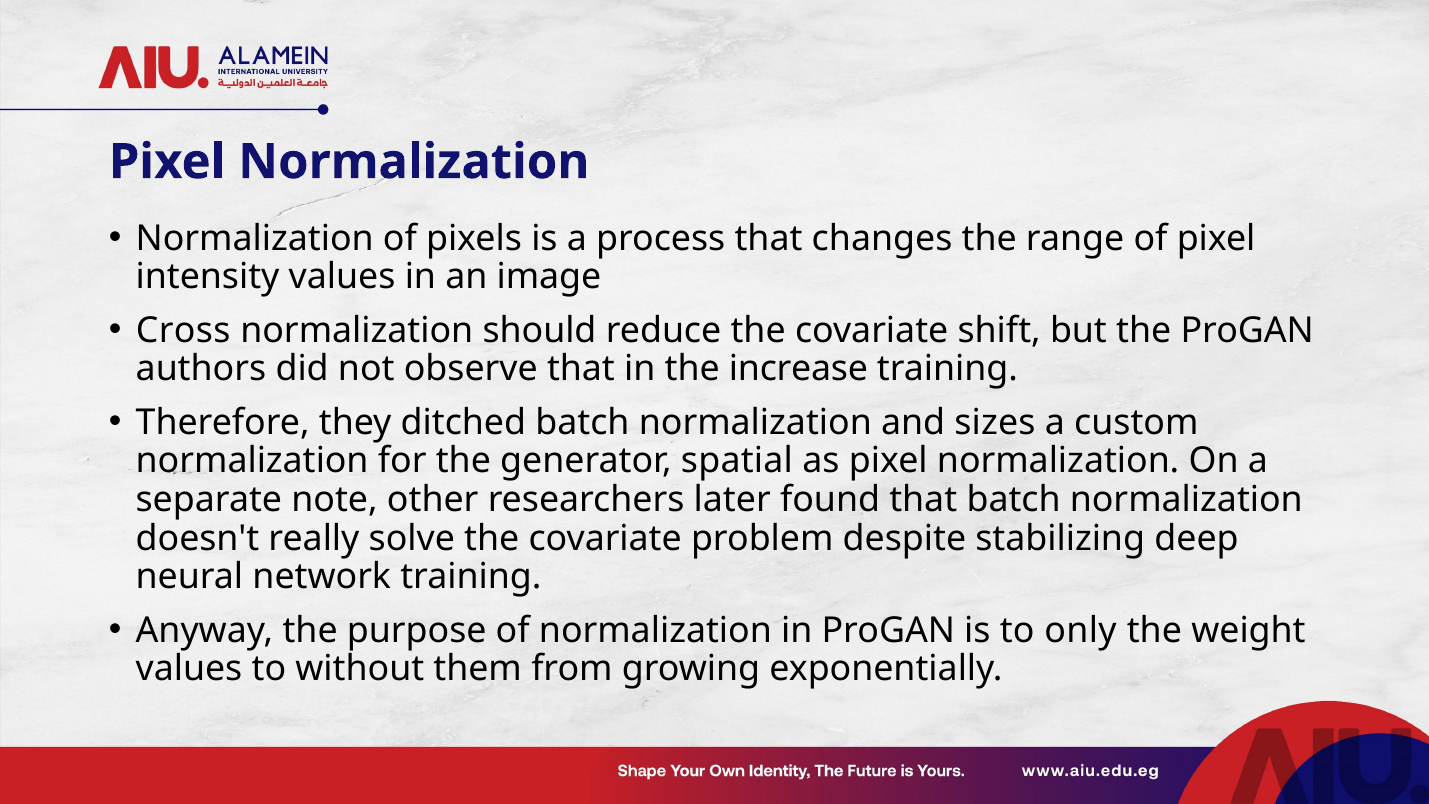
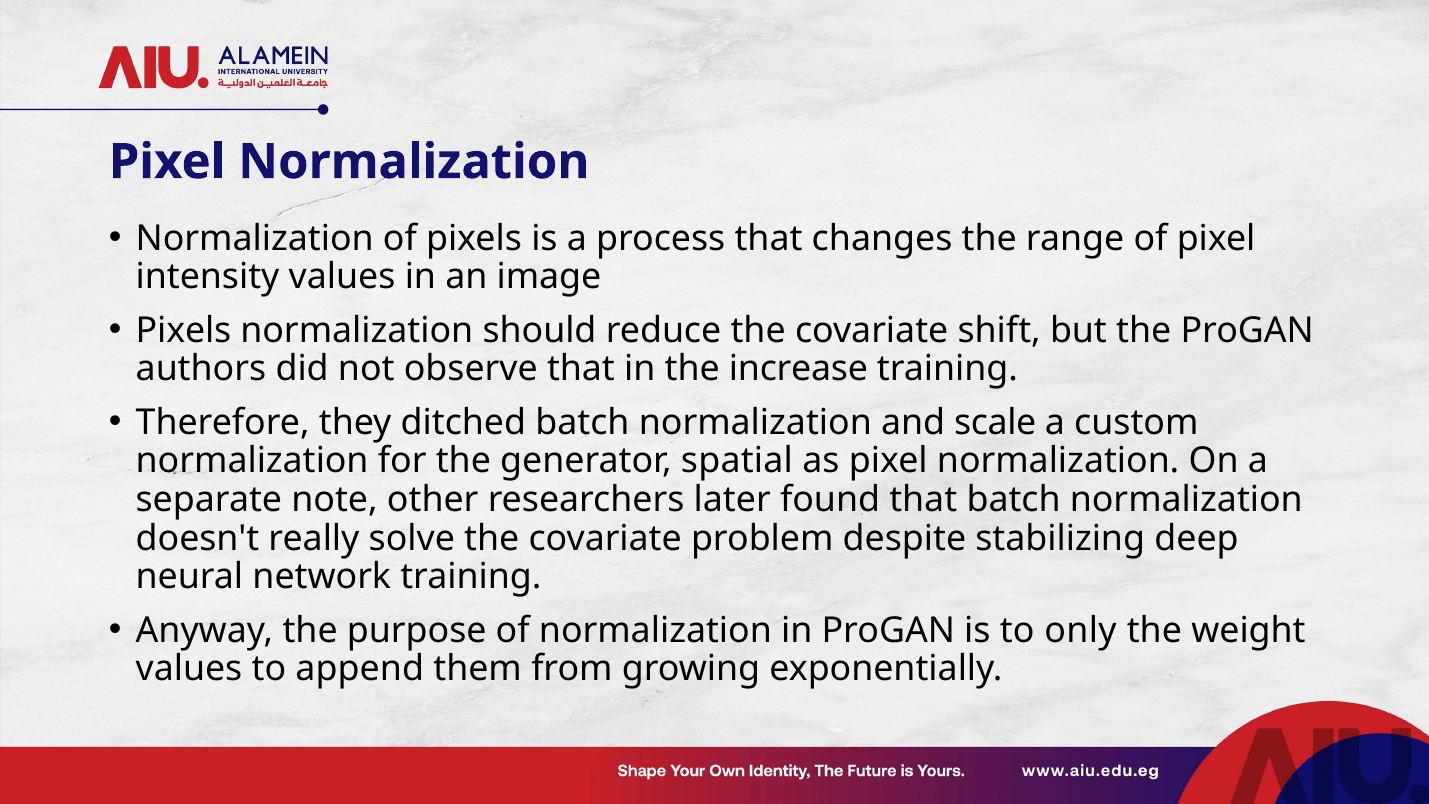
Cross at (183, 330): Cross -> Pixels
sizes: sizes -> scale
without: without -> append
